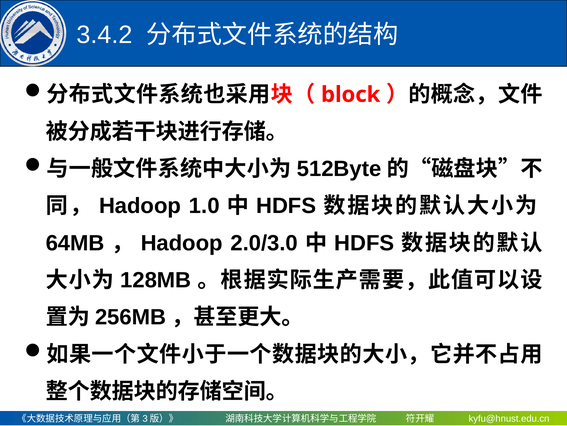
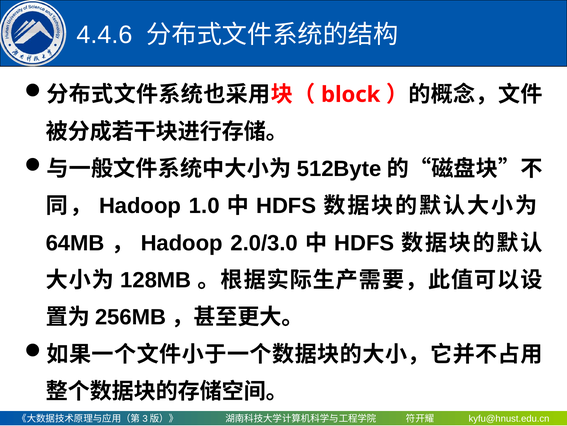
3.4.2: 3.4.2 -> 4.4.6
